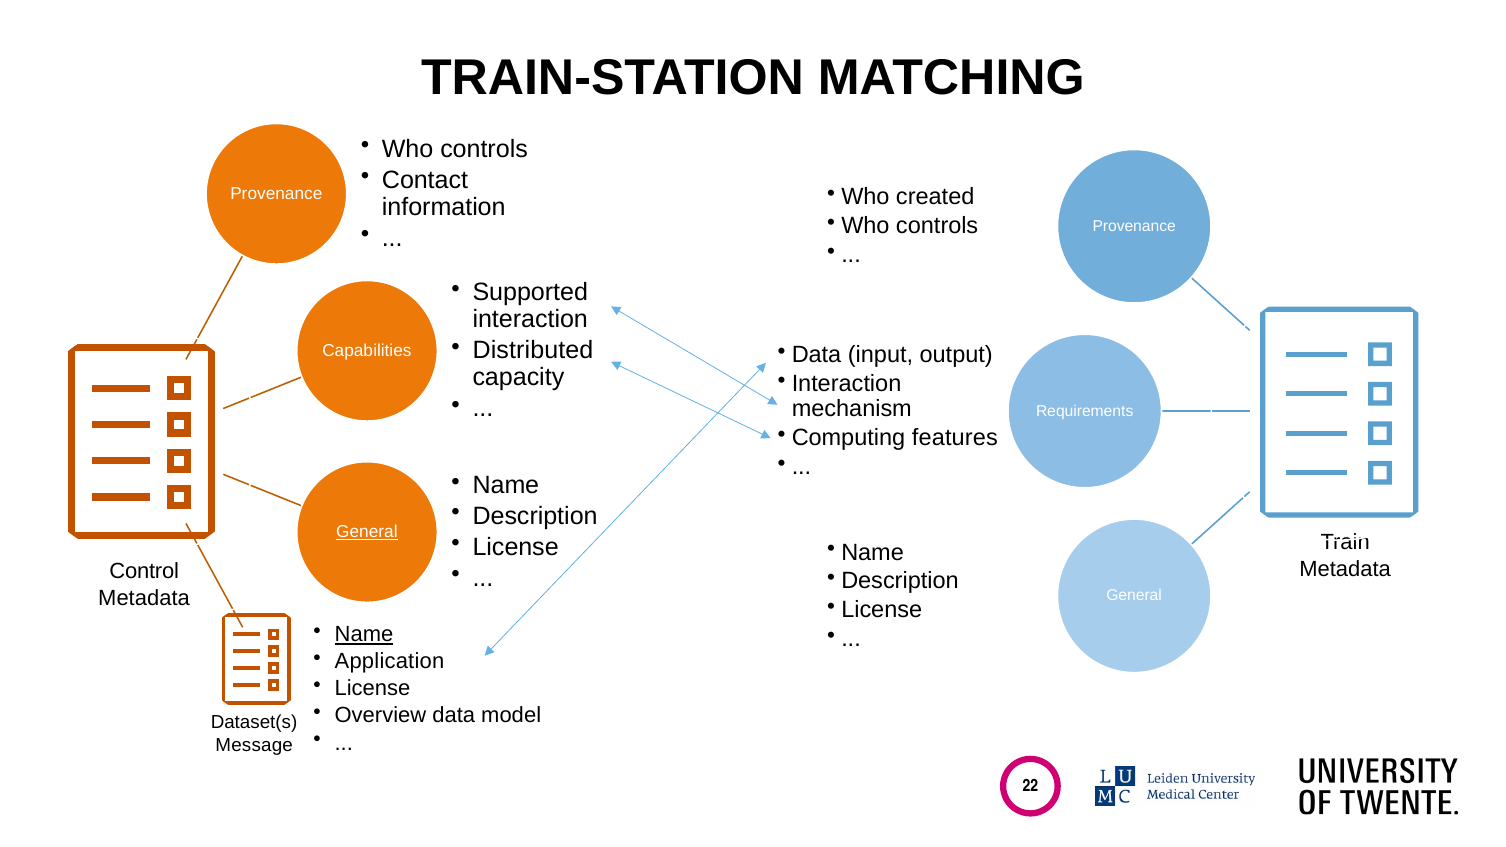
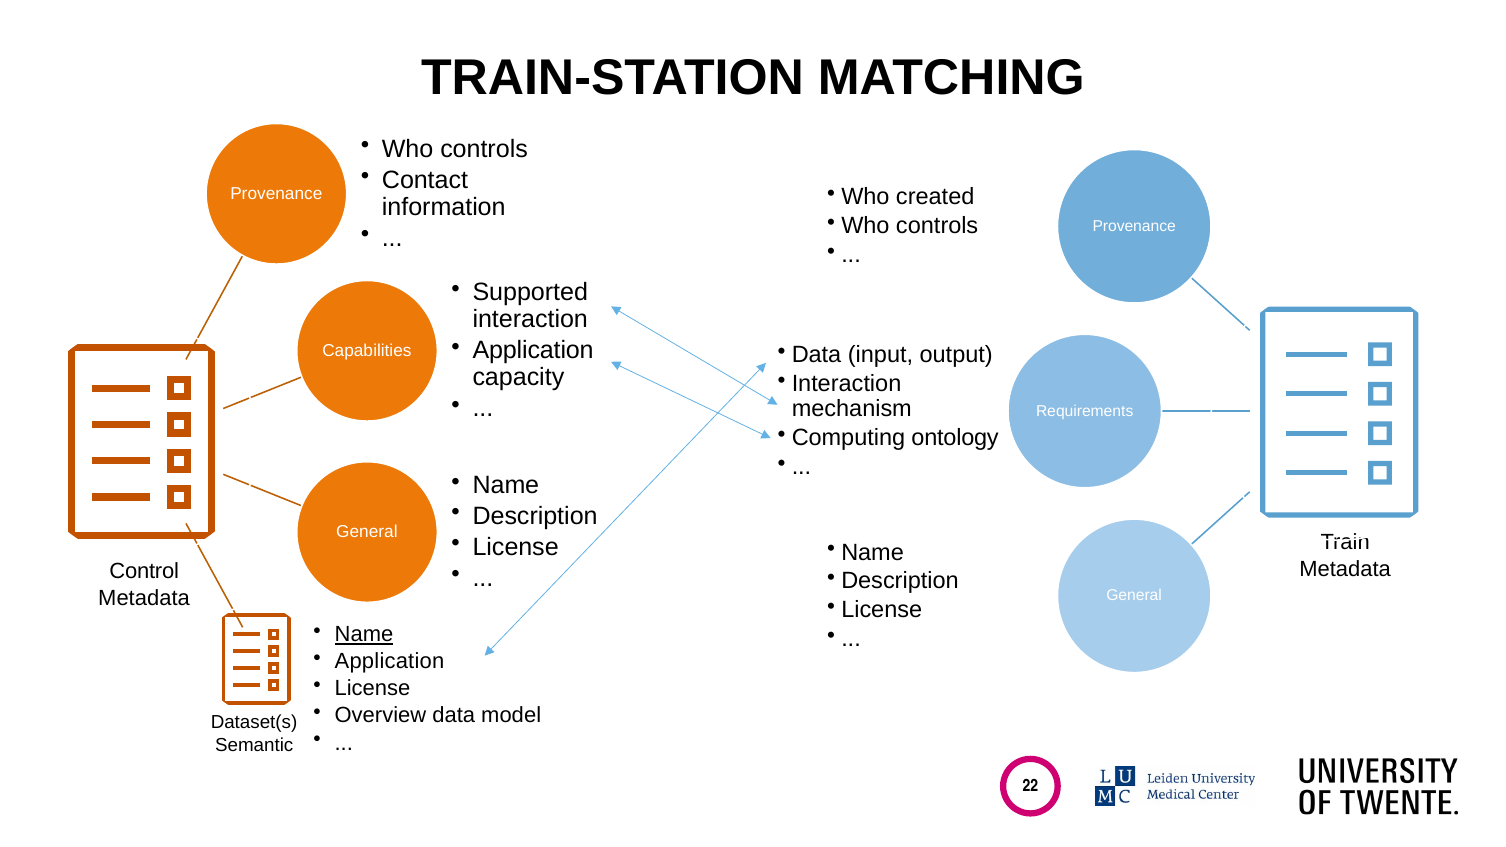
Distributed at (533, 351): Distributed -> Application
features: features -> ontology
General at (367, 532) underline: present -> none
Message: Message -> Semantic
